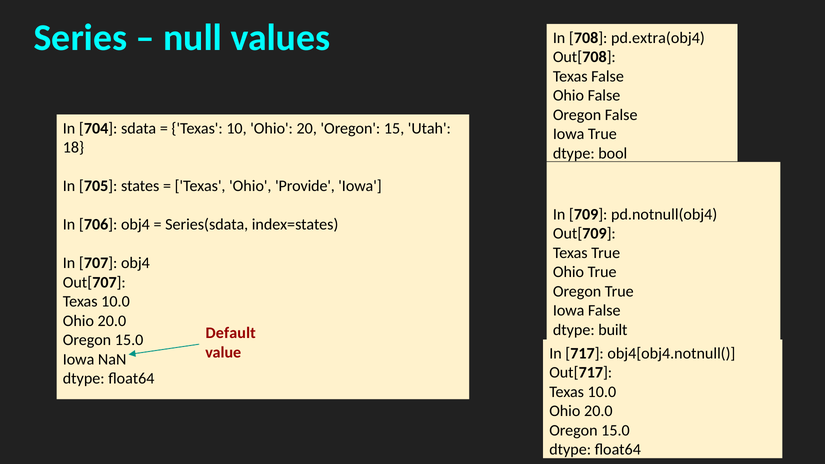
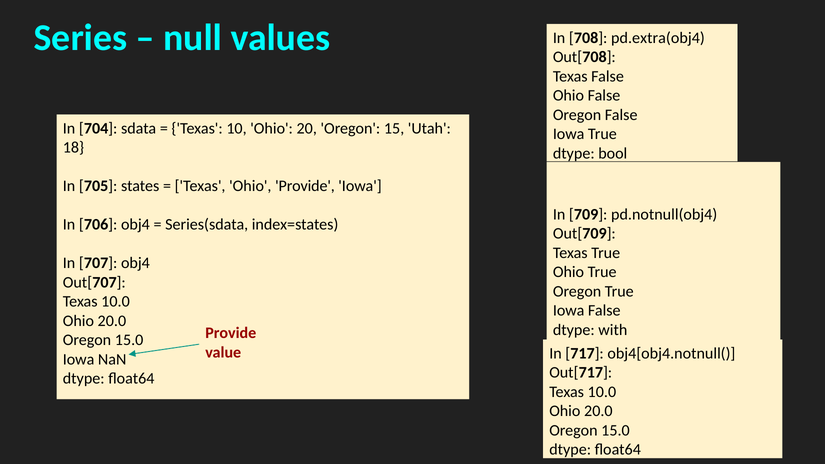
built: built -> with
Default at (231, 333): Default -> Provide
